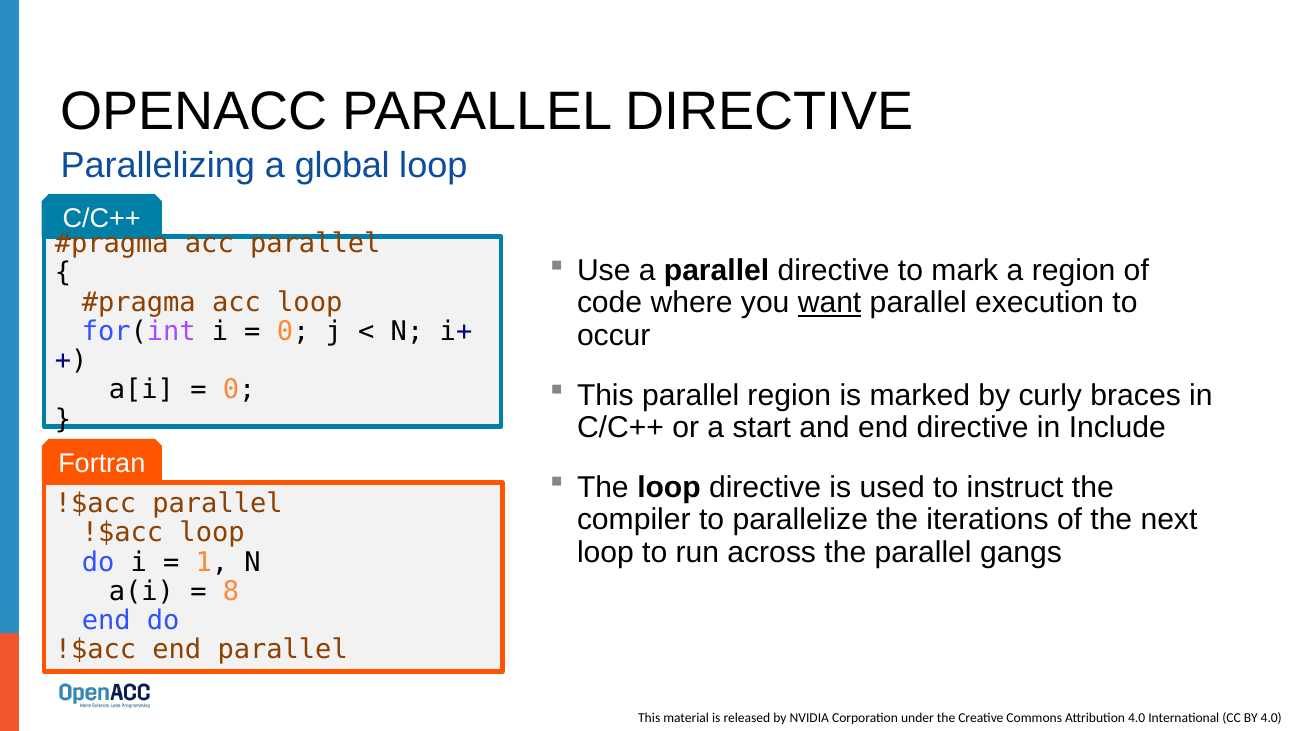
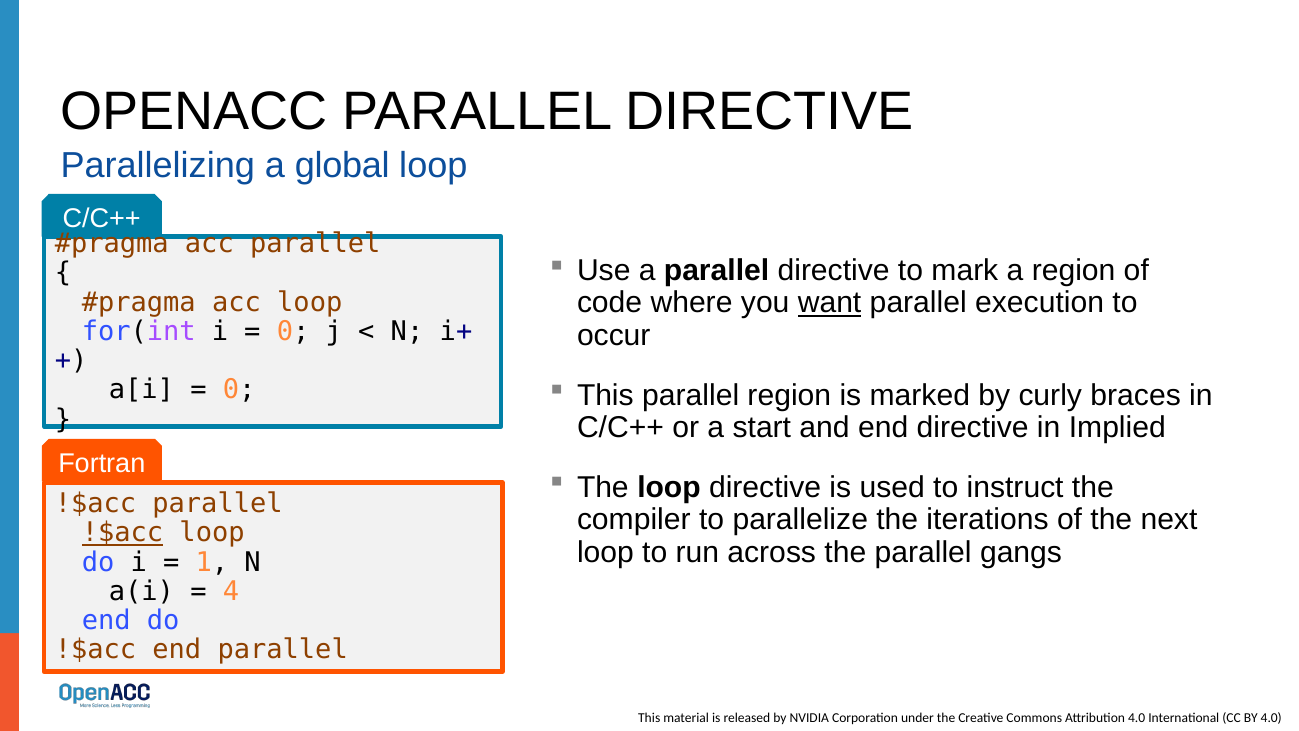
Include: Include -> Implied
!$acc at (123, 533) underline: none -> present
8: 8 -> 4
